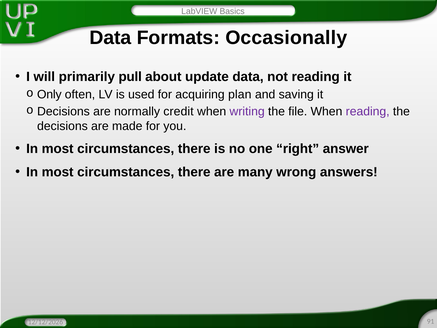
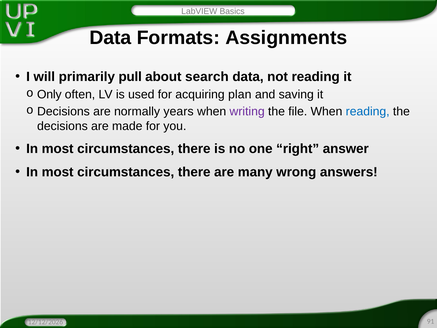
Occasionally: Occasionally -> Assignments
update: update -> search
credit: credit -> years
reading at (368, 111) colour: purple -> blue
